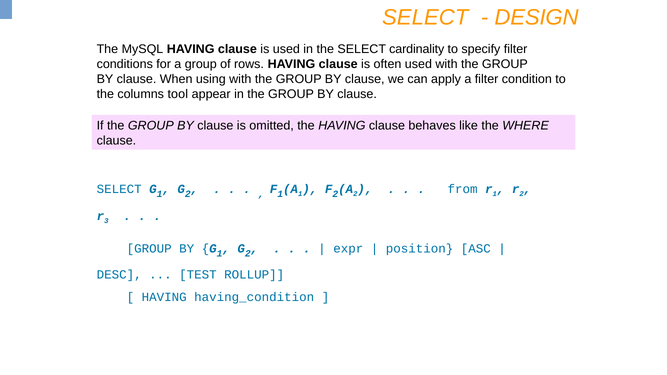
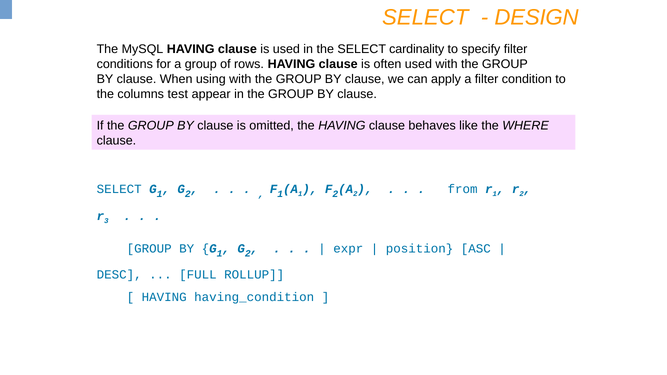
tool: tool -> test
TEST: TEST -> FULL
